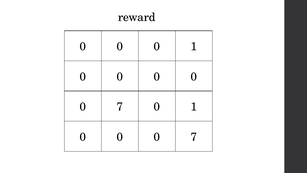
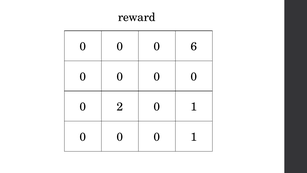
0 0 1: 1 -> 6
7 at (120, 107): 7 -> 2
7 at (194, 137): 7 -> 1
